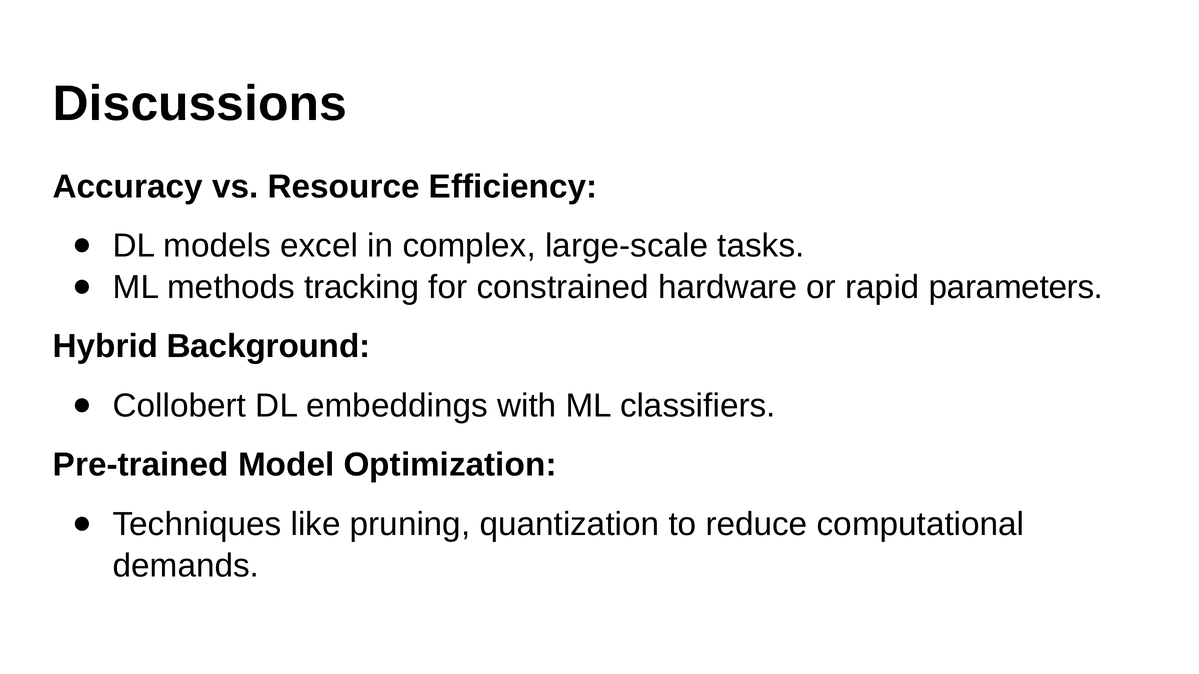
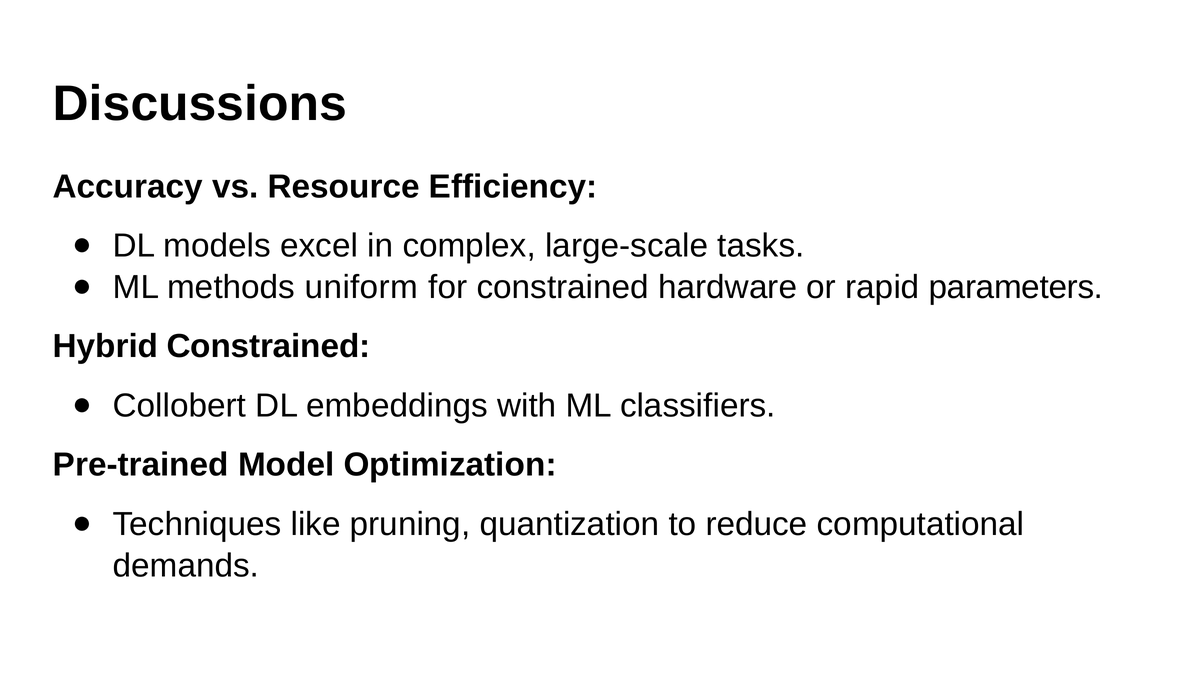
tracking: tracking -> uniform
Hybrid Background: Background -> Constrained
